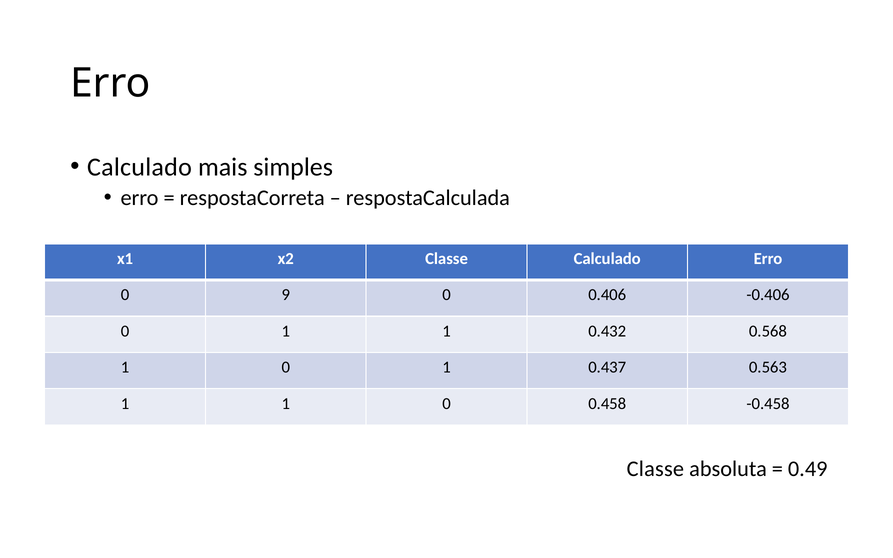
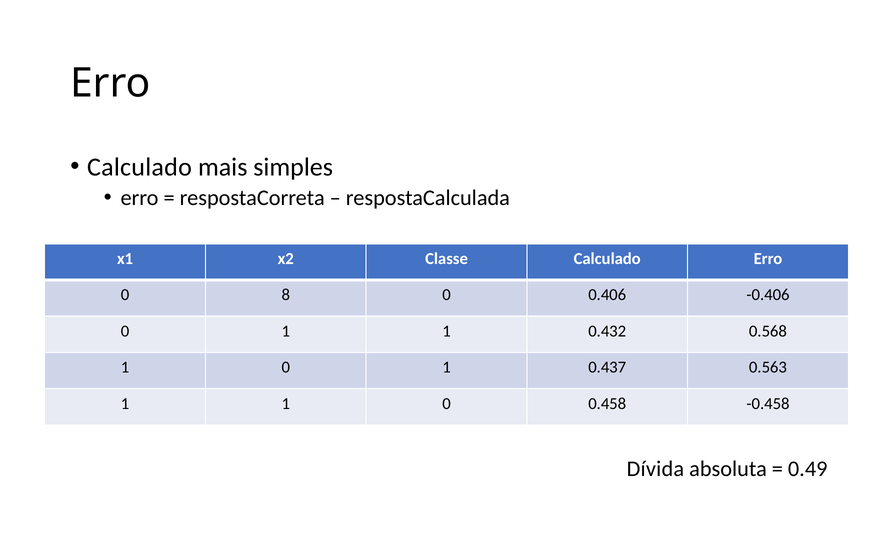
9: 9 -> 8
Classe at (655, 469): Classe -> Dívida
